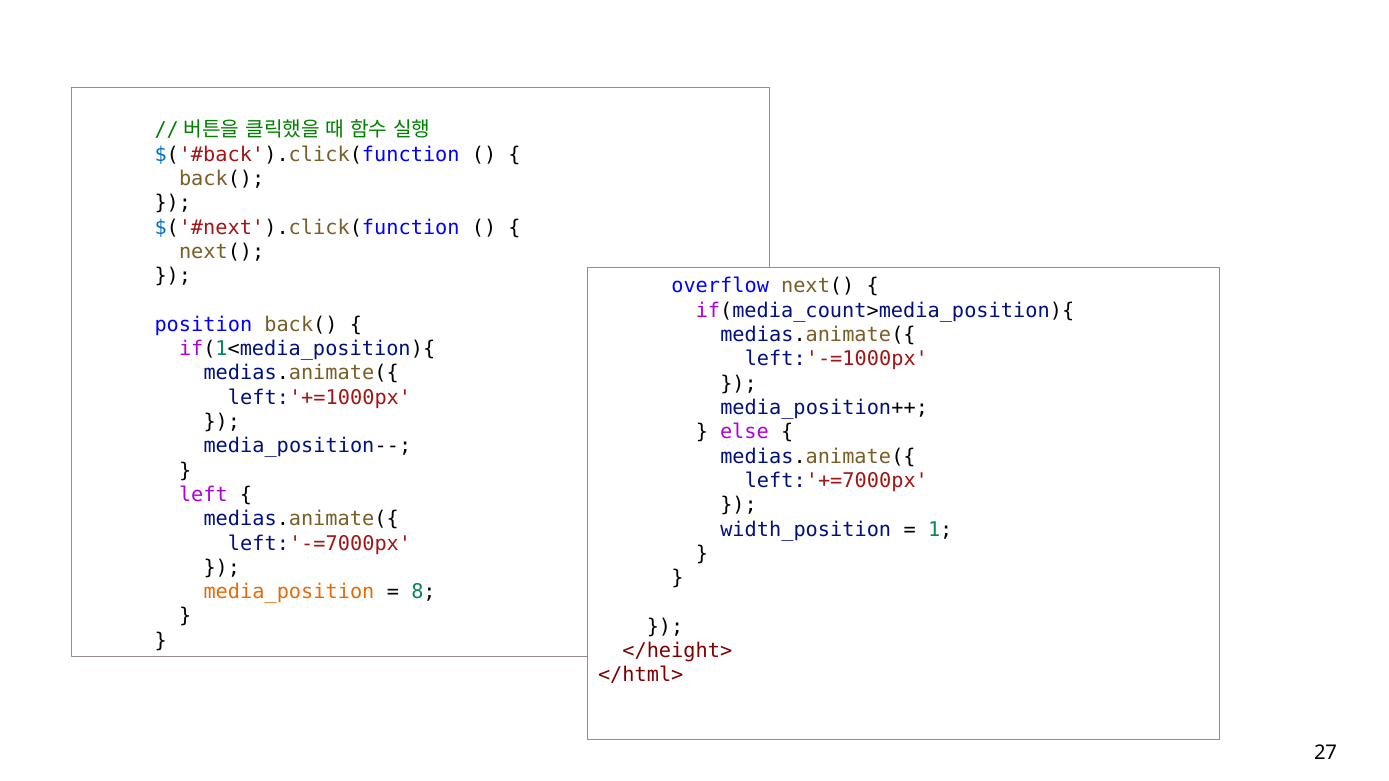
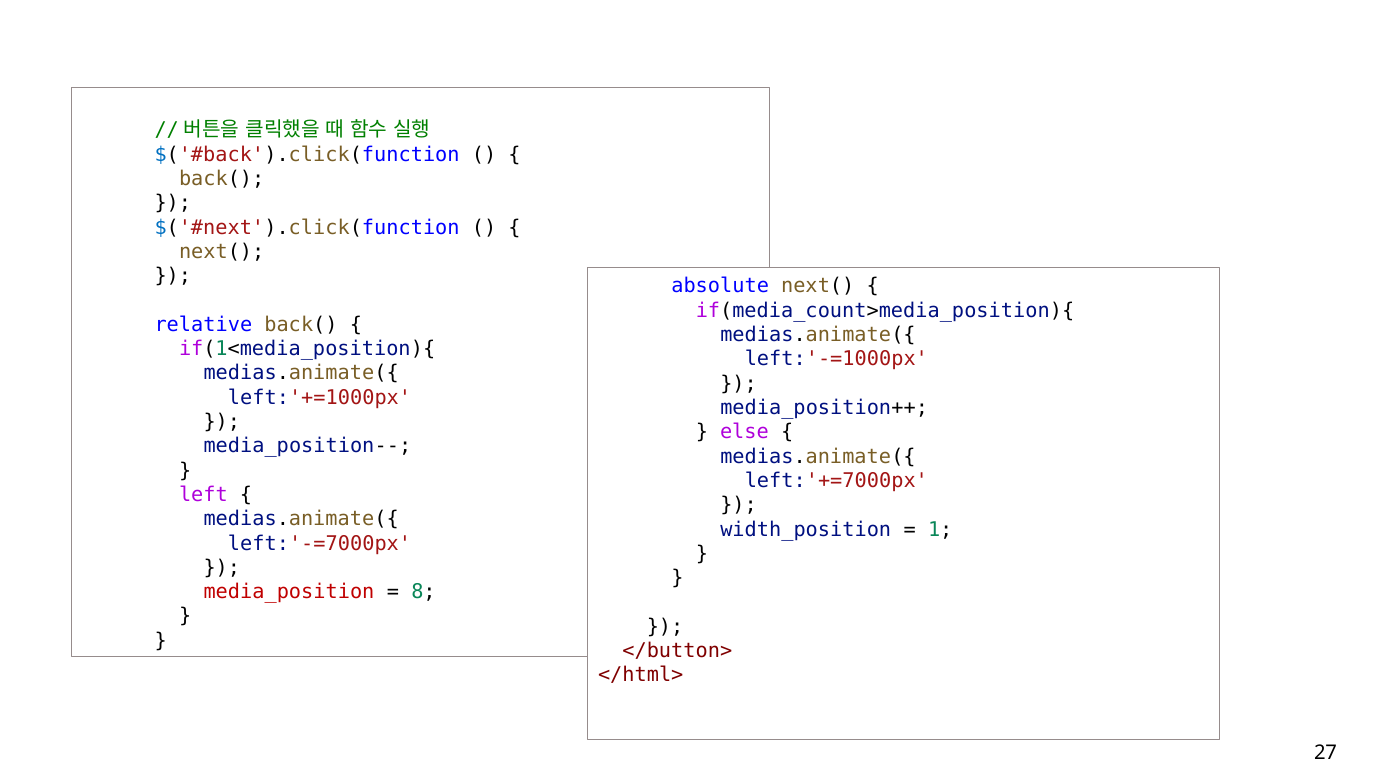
overflow: overflow -> absolute
position: position -> relative
media_position colour: orange -> red
</height>: </height> -> </button>
